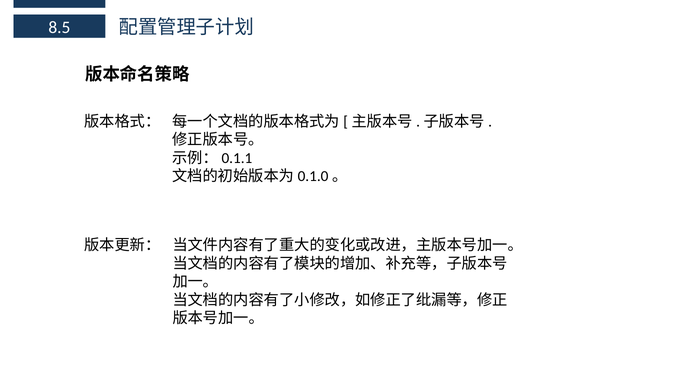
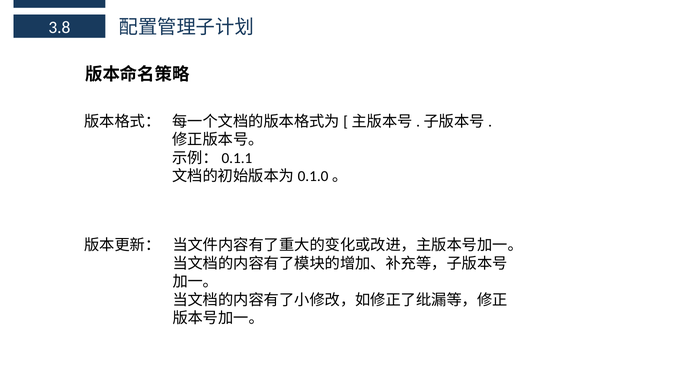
8.5: 8.5 -> 3.8
